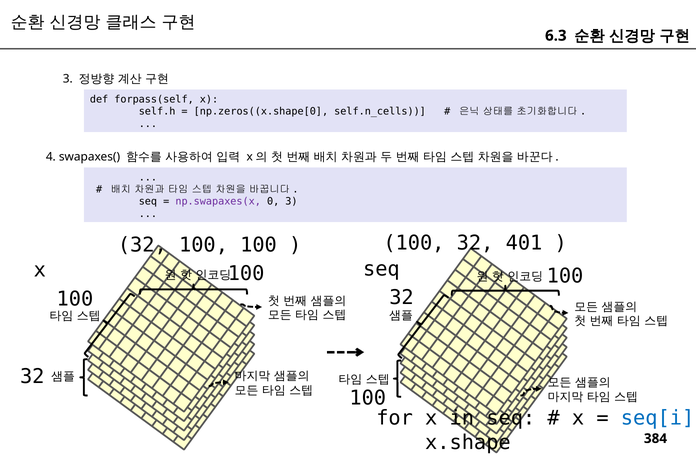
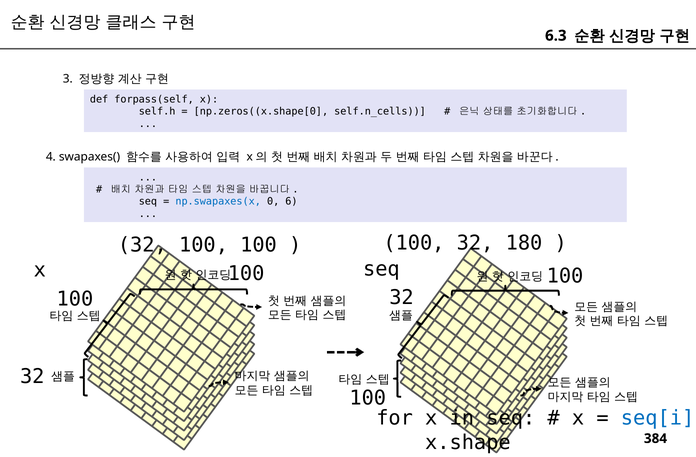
np.swapaxes(x colour: purple -> blue
0 3: 3 -> 6
401: 401 -> 180
